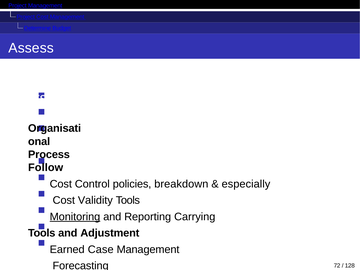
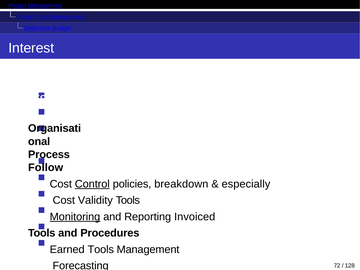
Assess: Assess -> Interest
Control underline: none -> present
Carrying: Carrying -> Invoiced
Adjustment: Adjustment -> Procedures
Earned Case: Case -> Tools
